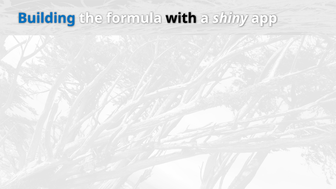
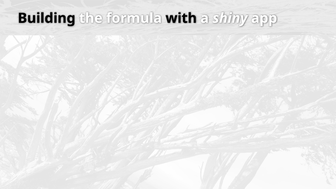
Building colour: blue -> black
